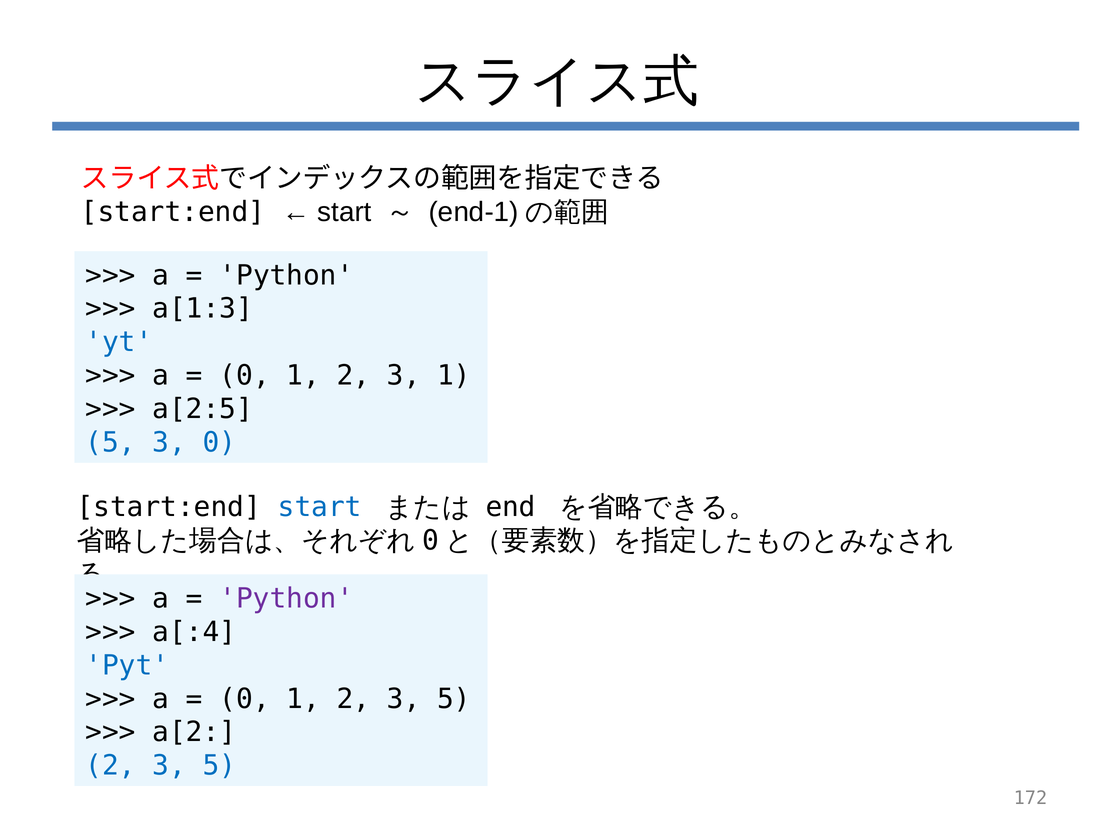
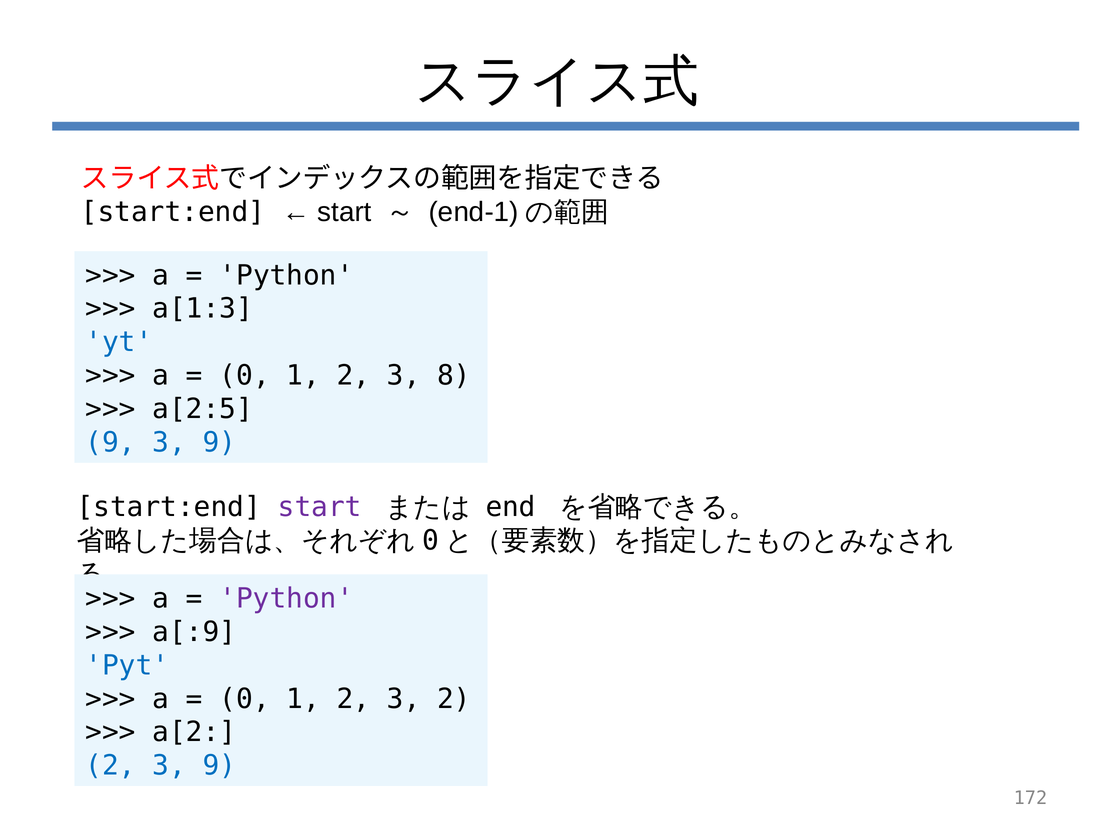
3 1: 1 -> 8
5 at (111, 442): 5 -> 9
0 at (219, 442): 0 -> 9
start at (320, 507) colour: blue -> purple
a[:4: a[:4 -> a[:9
1 2 3 5: 5 -> 2
5 at (219, 765): 5 -> 9
